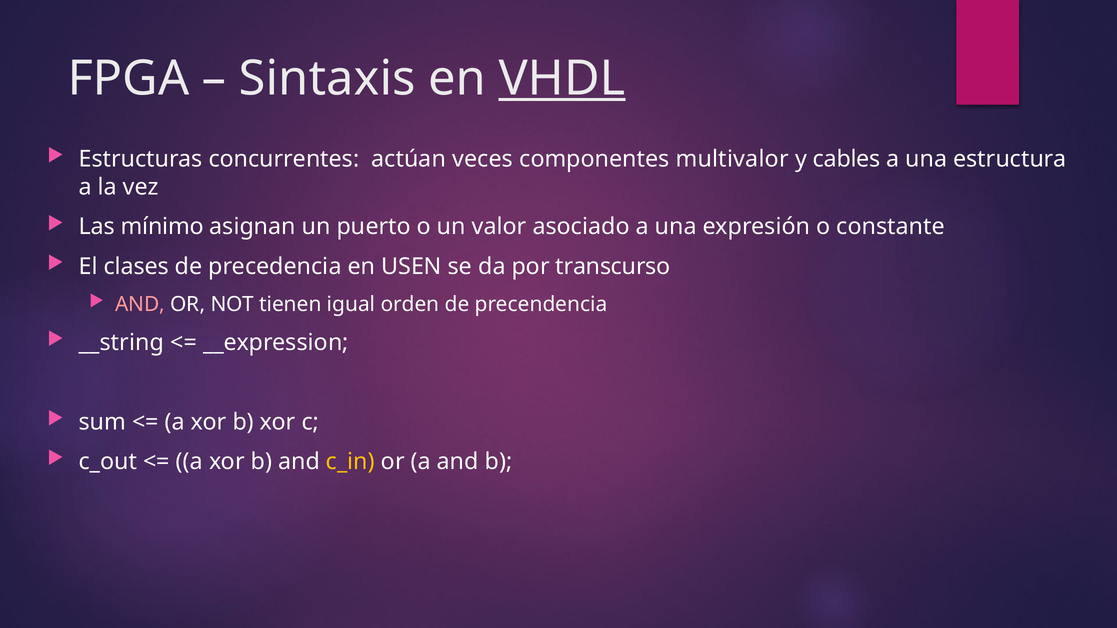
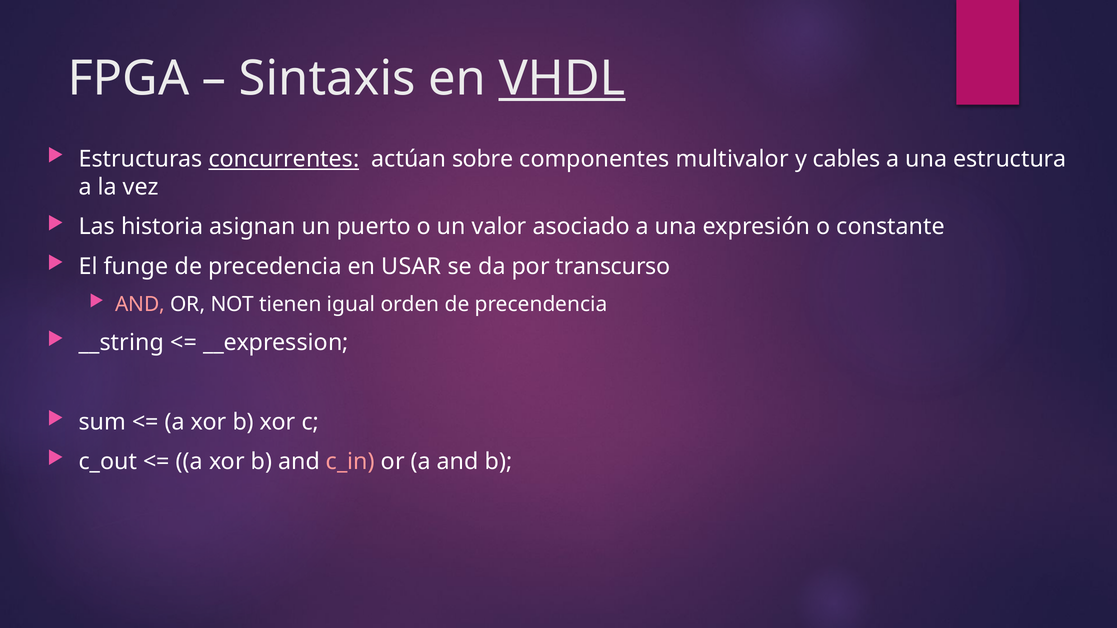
concurrentes underline: none -> present
veces: veces -> sobre
mínimo: mínimo -> historia
clases: clases -> funge
USEN: USEN -> USAR
c_in colour: yellow -> pink
